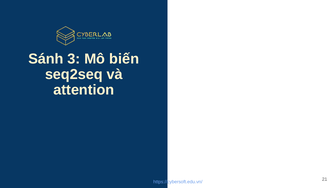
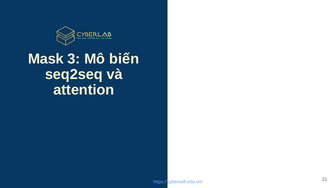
Sánh: Sánh -> Mask
